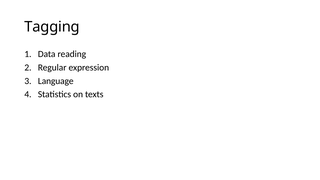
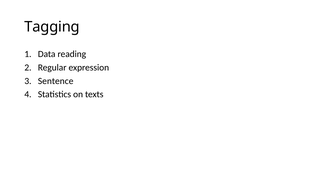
Language: Language -> Sentence
